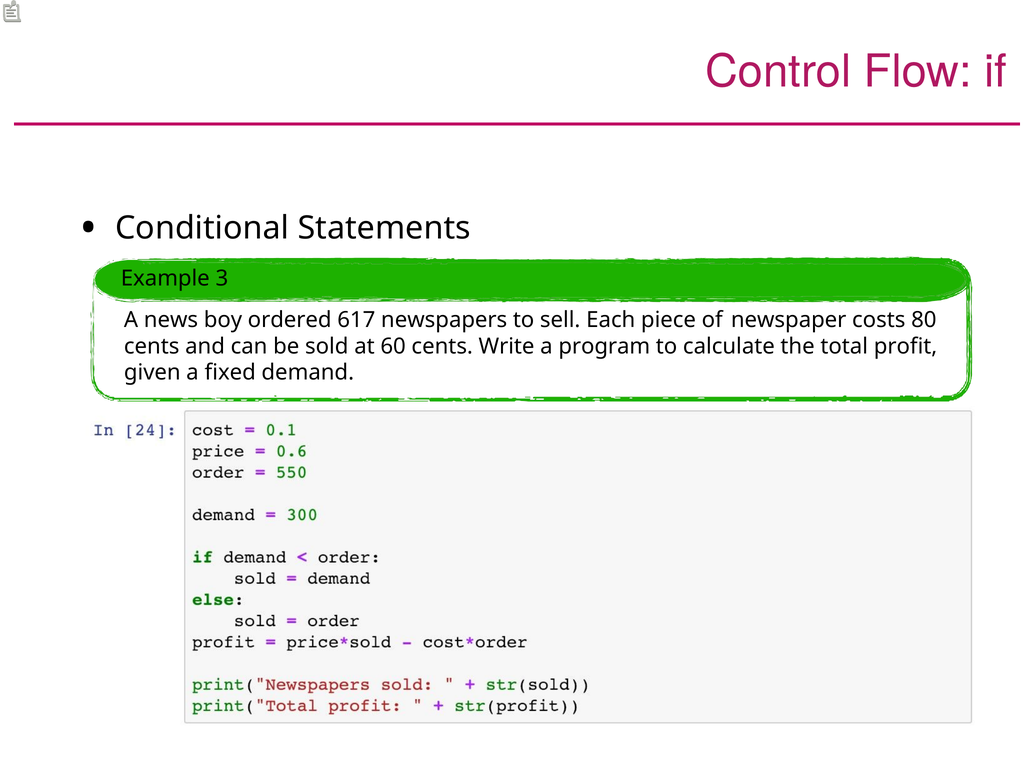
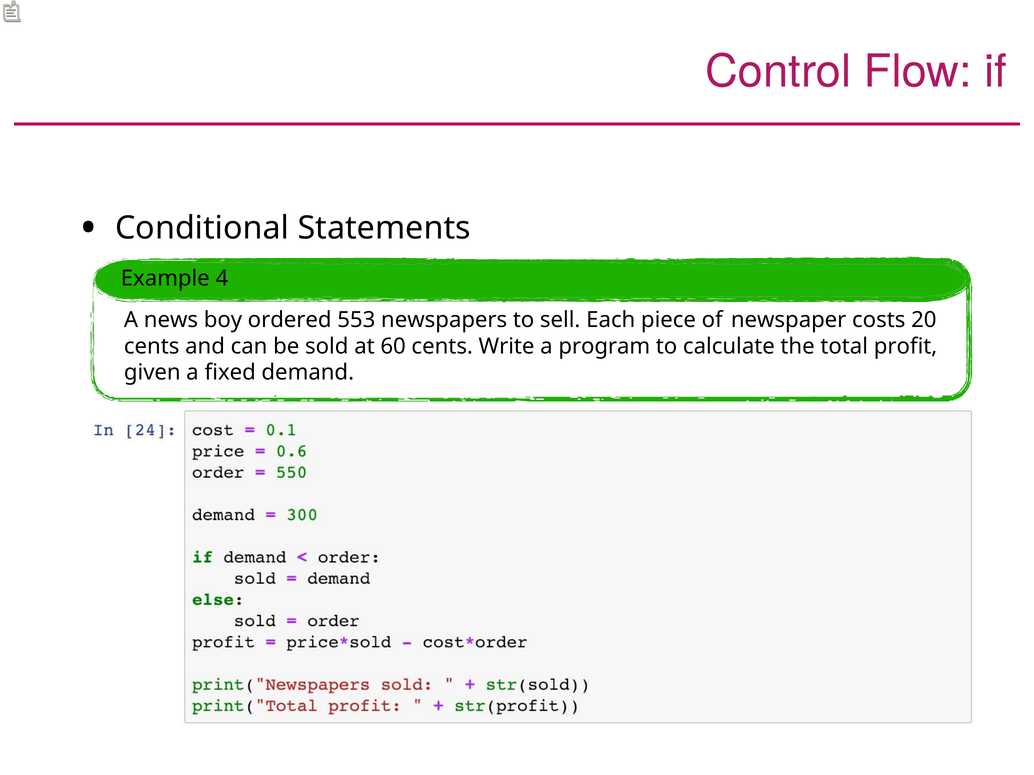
3: 3 -> 4
617: 617 -> 553
80: 80 -> 20
